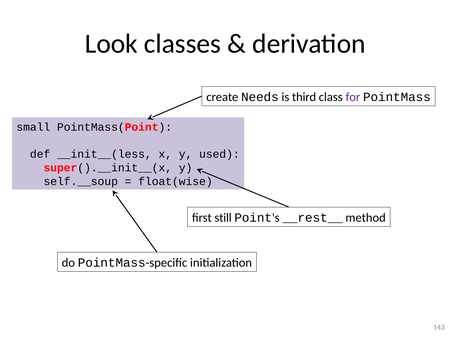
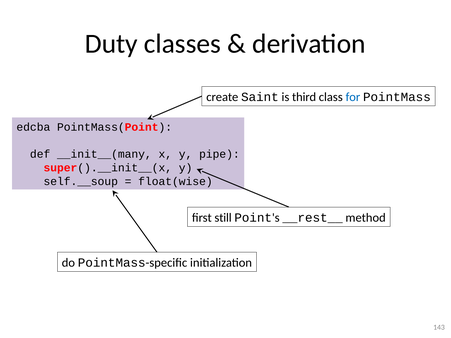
Look: Look -> Duty
Needs: Needs -> Saint
for colour: purple -> blue
small: small -> edcba
__init__(less: __init__(less -> __init__(many
used: used -> pipe
